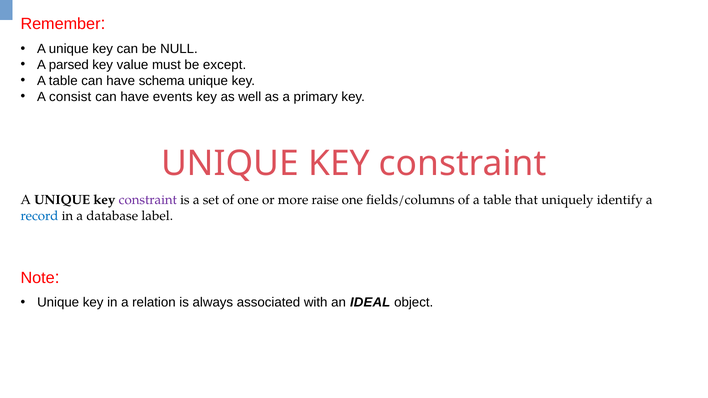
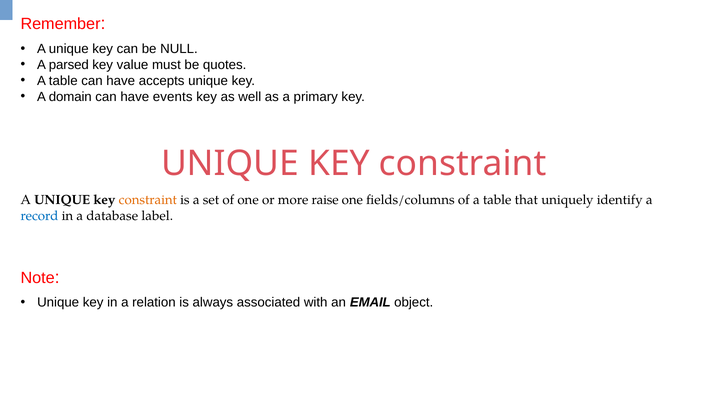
except: except -> quotes
schema: schema -> accepts
consist: consist -> domain
constraint at (148, 200) colour: purple -> orange
IDEAL: IDEAL -> EMAIL
